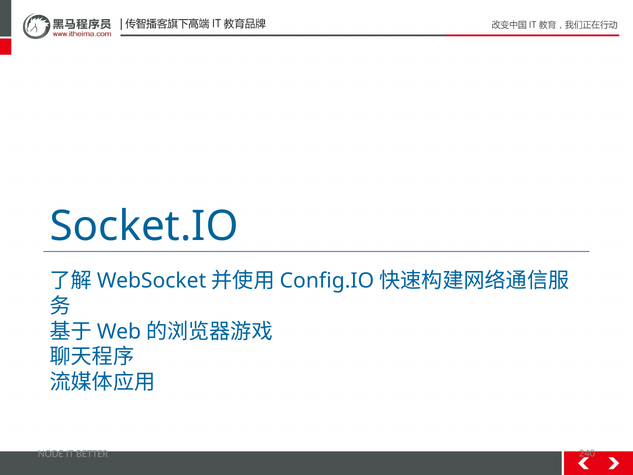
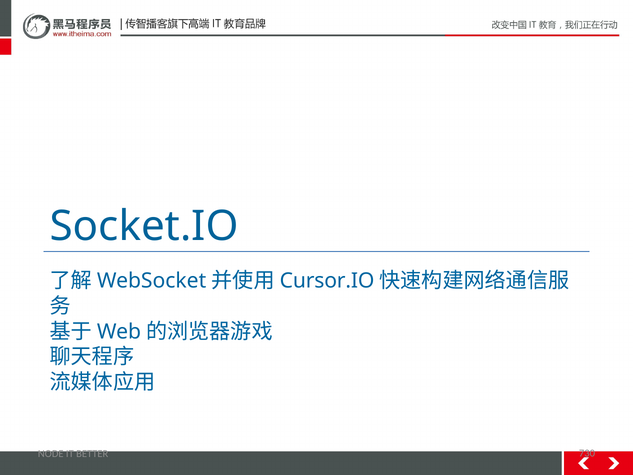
Config.IO: Config.IO -> Cursor.IO
240: 240 -> 730
